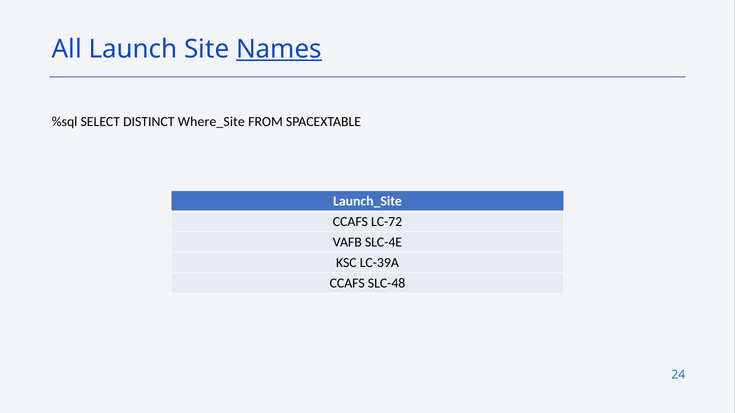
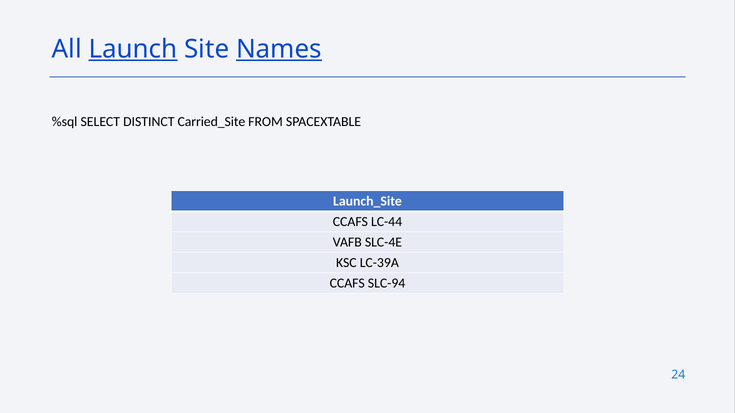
Launch underline: none -> present
Where_Site: Where_Site -> Carried_Site
LC-72: LC-72 -> LC-44
SLC-48: SLC-48 -> SLC-94
